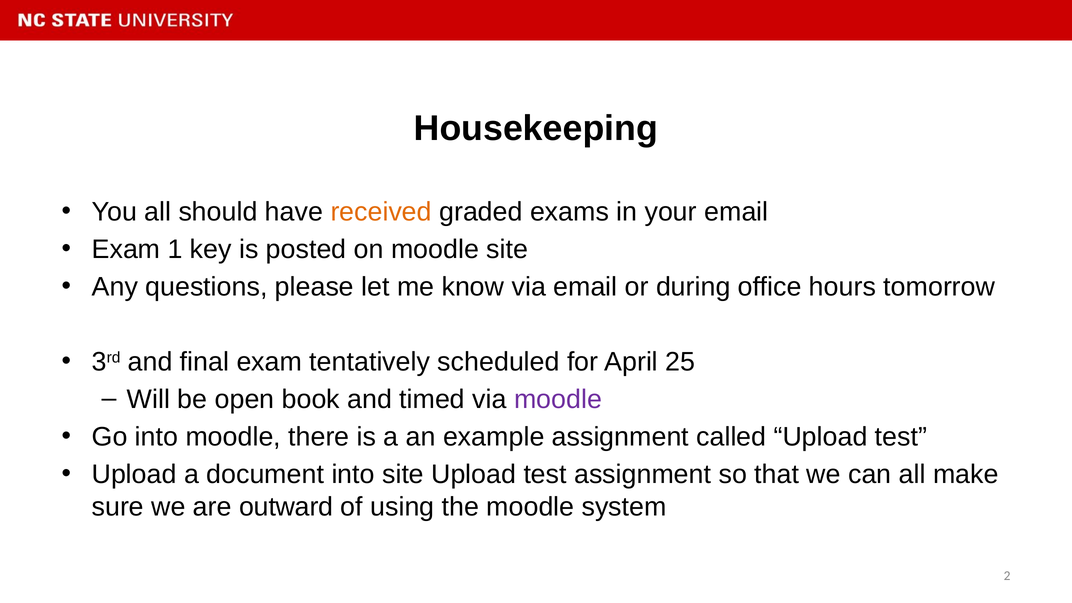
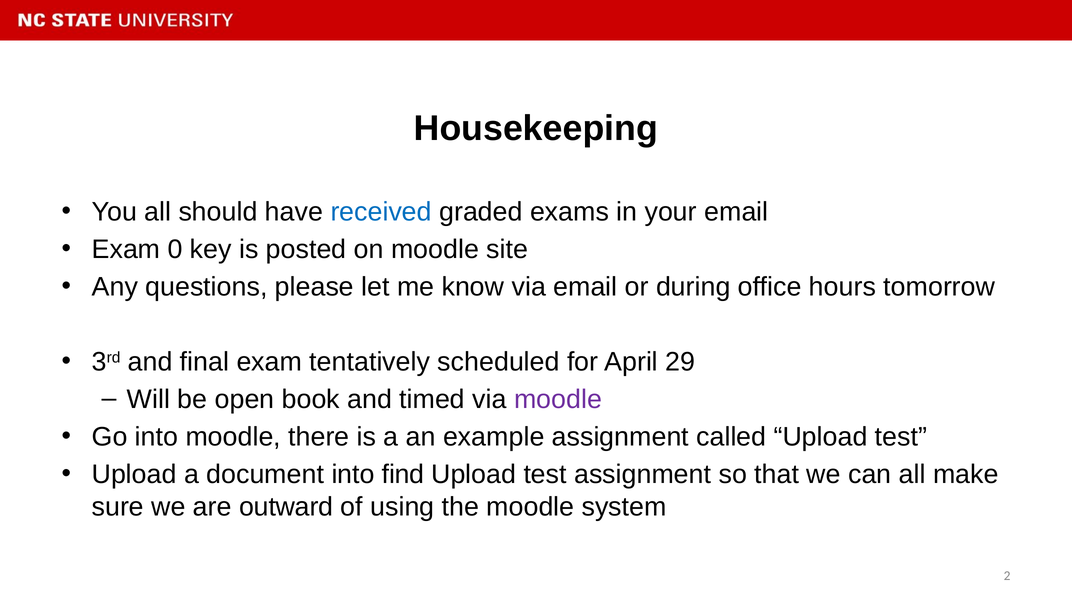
received colour: orange -> blue
1: 1 -> 0
25: 25 -> 29
into site: site -> find
